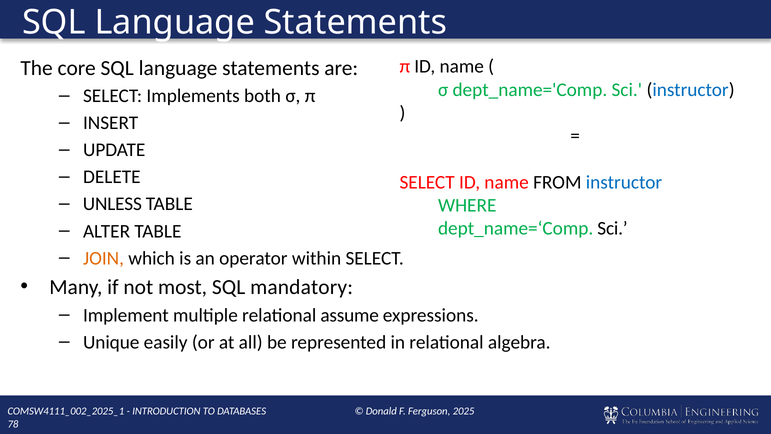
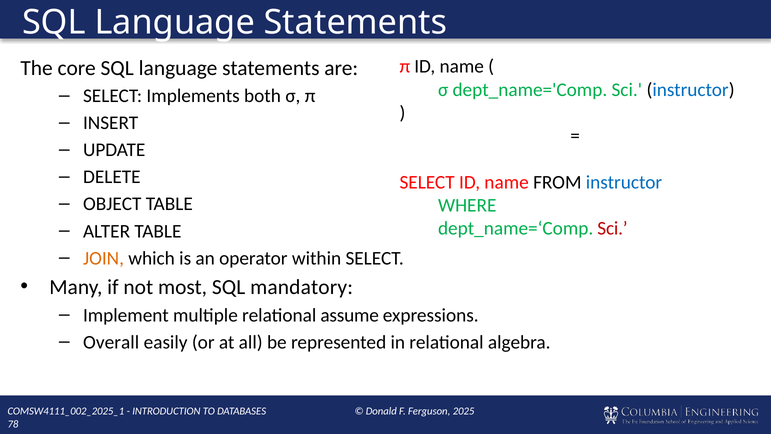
UNLESS: UNLESS -> OBJECT
Sci at (613, 228) colour: black -> red
Unique: Unique -> Overall
